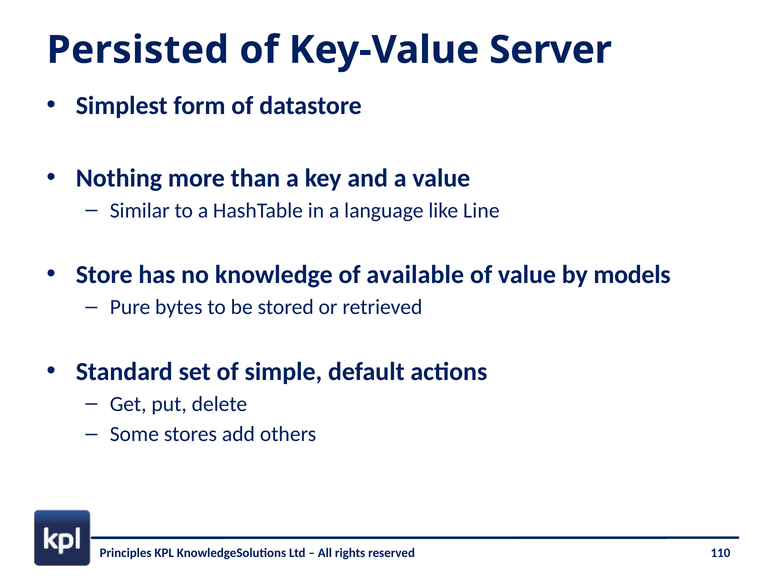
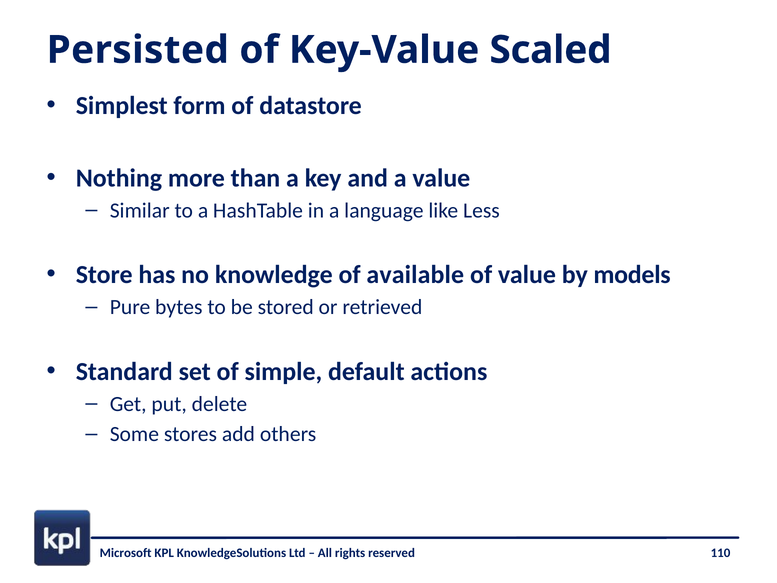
Server: Server -> Scaled
Line: Line -> Less
Principles: Principles -> Microsoft
